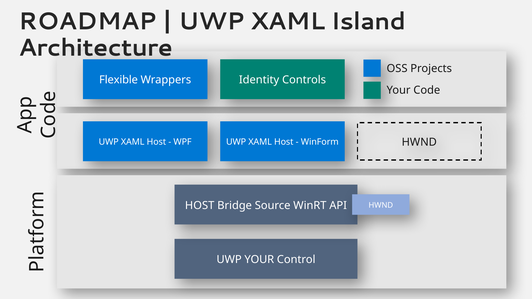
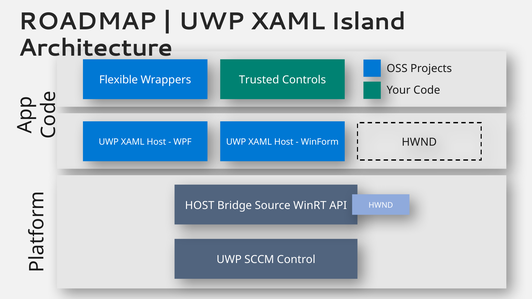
Identity: Identity -> Trusted
UWP YOUR: YOUR -> SCCM
